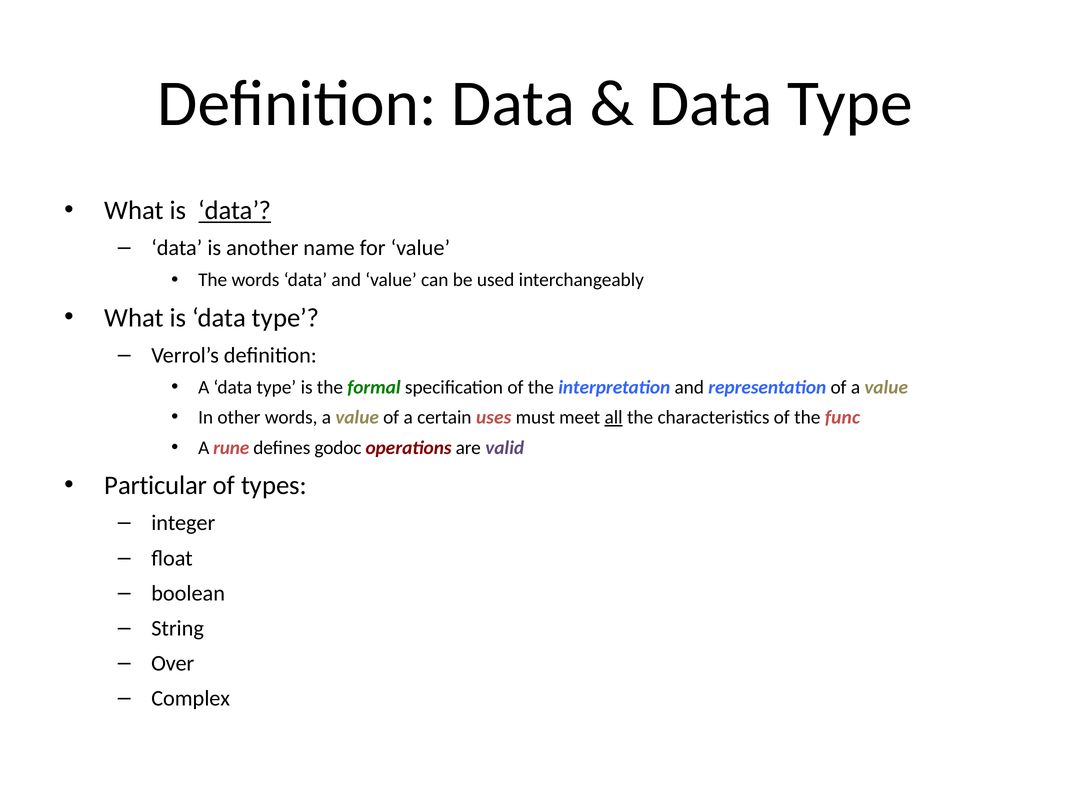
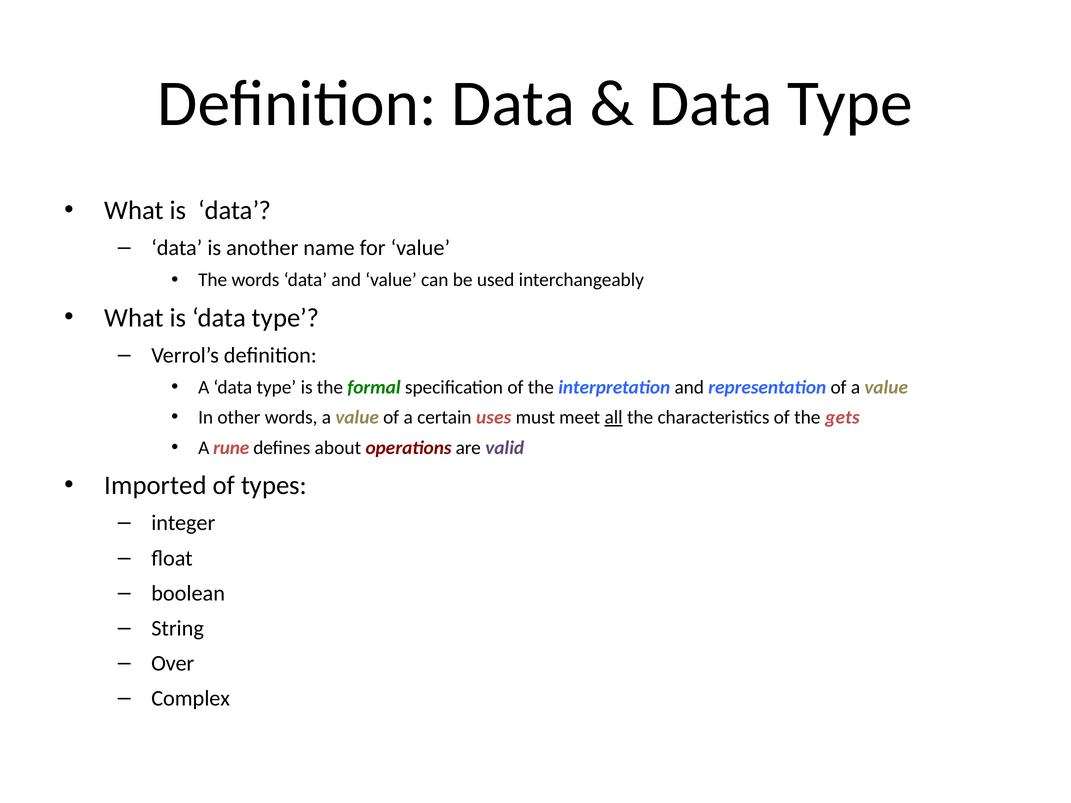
data at (235, 211) underline: present -> none
func: func -> gets
godoc: godoc -> about
Particular: Particular -> Imported
